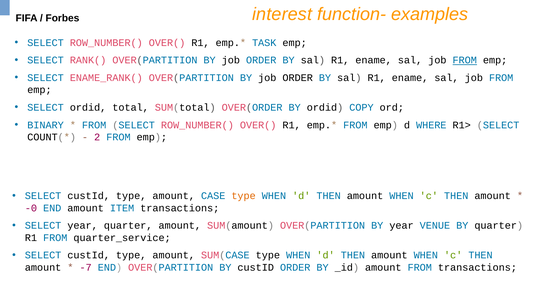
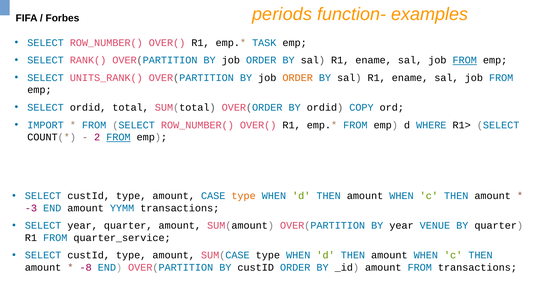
interest: interest -> periods
ENAME_RANK(: ENAME_RANK( -> UNITS_RANK(
ORDER at (298, 78) colour: black -> orange
BINARY: BINARY -> IMPORT
FROM at (118, 137) underline: none -> present
-0: -0 -> -3
ITEM: ITEM -> YYMM
-7: -7 -> -8
